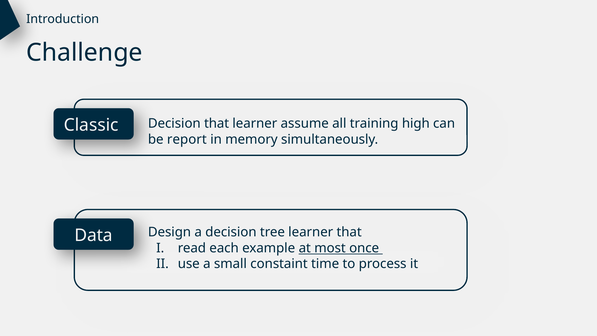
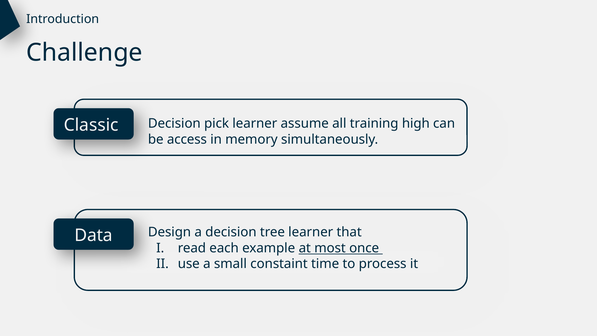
Decision that: that -> pick
report: report -> access
